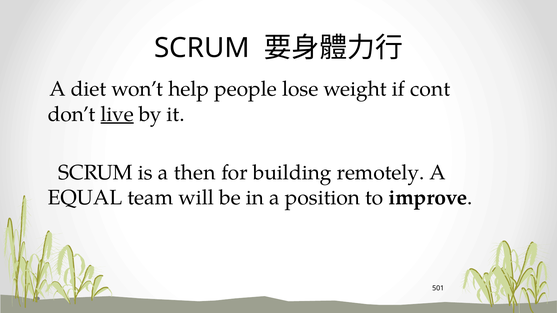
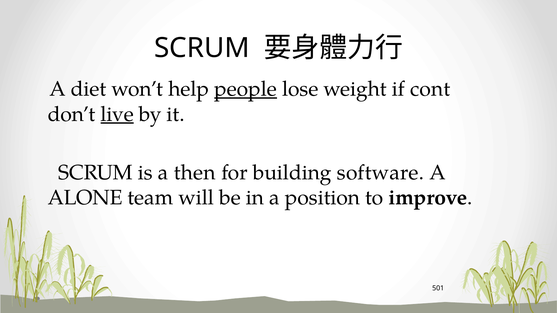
people underline: none -> present
remotely: remotely -> software
EQUAL: EQUAL -> ALONE
